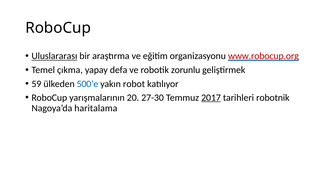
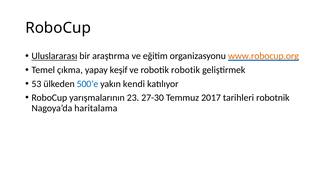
www.robocup.org colour: red -> orange
defa: defa -> keşif
robotik zorunlu: zorunlu -> robotik
59: 59 -> 53
robot: robot -> kendi
20: 20 -> 23
2017 underline: present -> none
